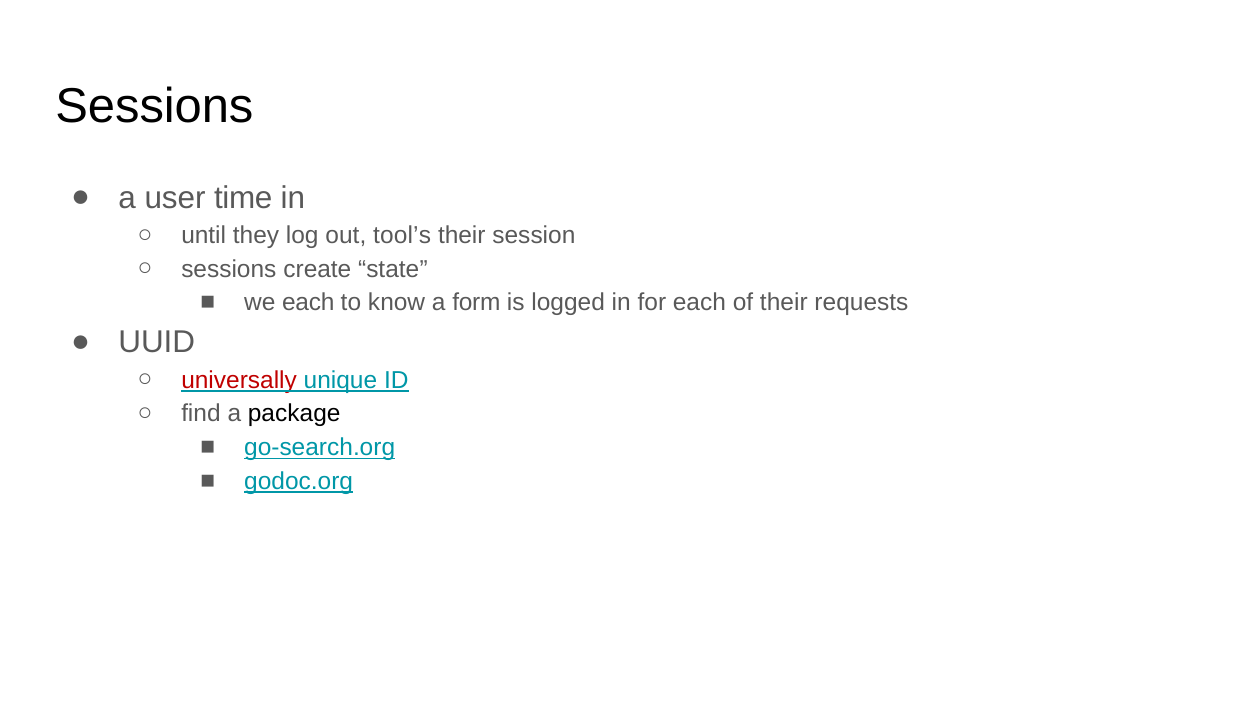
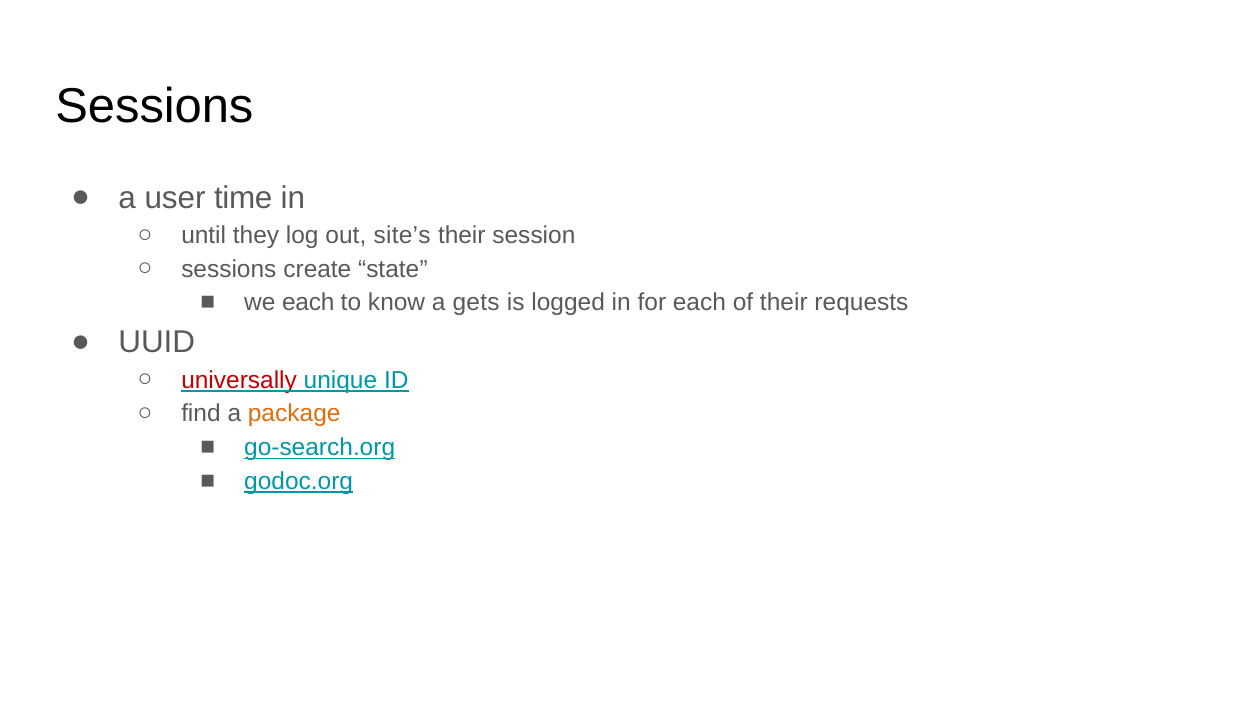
tool’s: tool’s -> site’s
form: form -> gets
package colour: black -> orange
